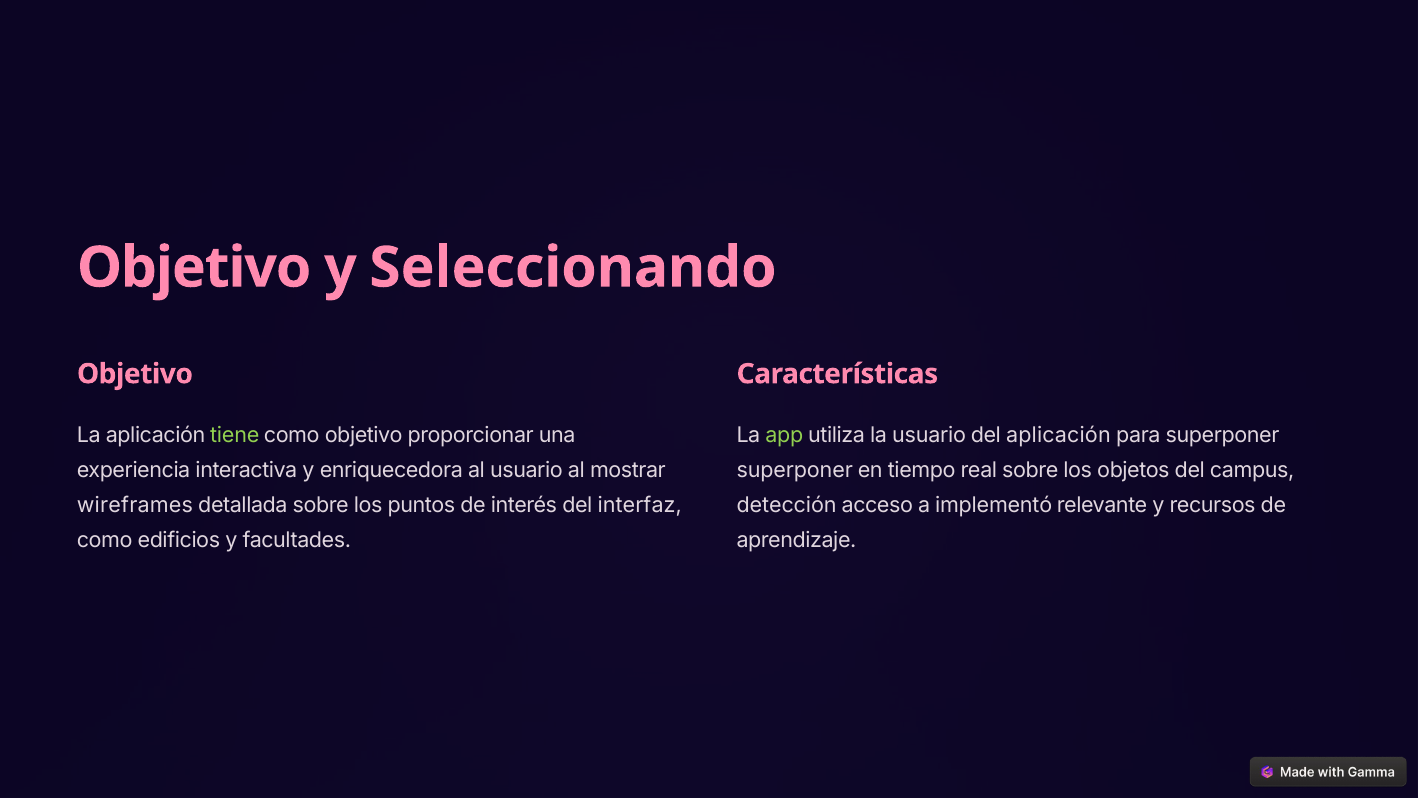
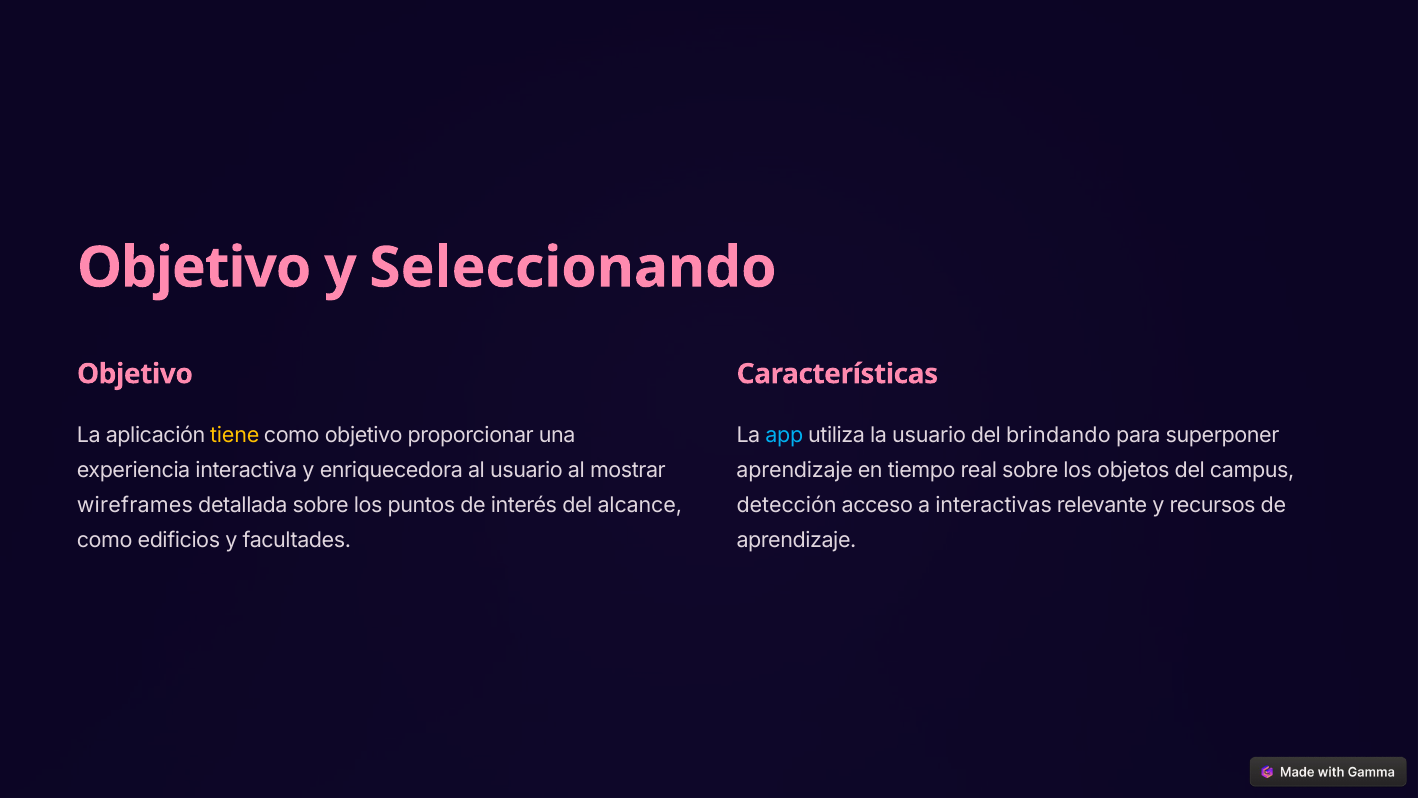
tiene colour: light green -> yellow
app colour: light green -> light blue
del aplicación: aplicación -> brindando
superponer at (795, 470): superponer -> aprendizaje
interfaz: interfaz -> alcance
implementó: implementó -> interactivas
